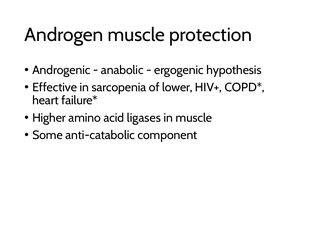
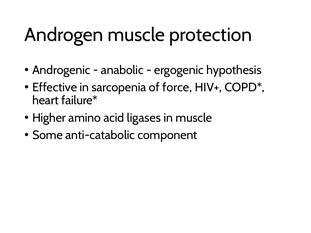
lower: lower -> force
